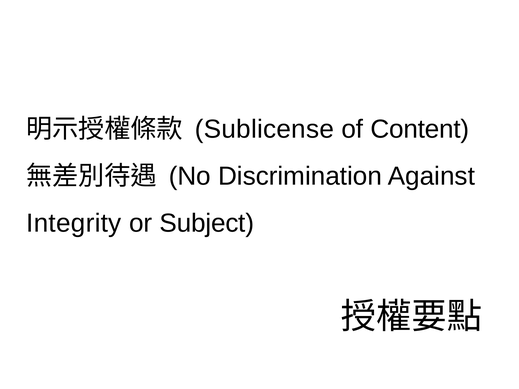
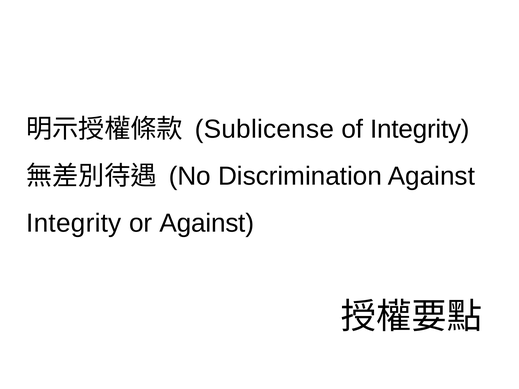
of Content: Content -> Integrity
or Subject: Subject -> Against
